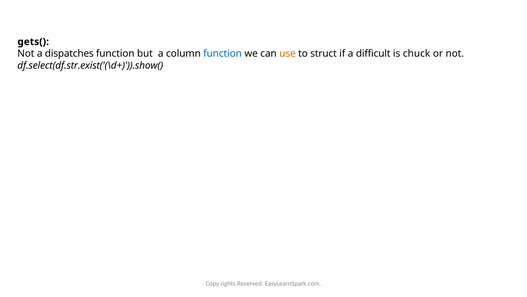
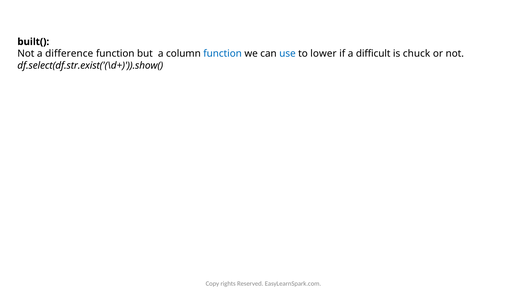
gets(: gets( -> built(
dispatches: dispatches -> difference
use colour: orange -> blue
struct: struct -> lower
